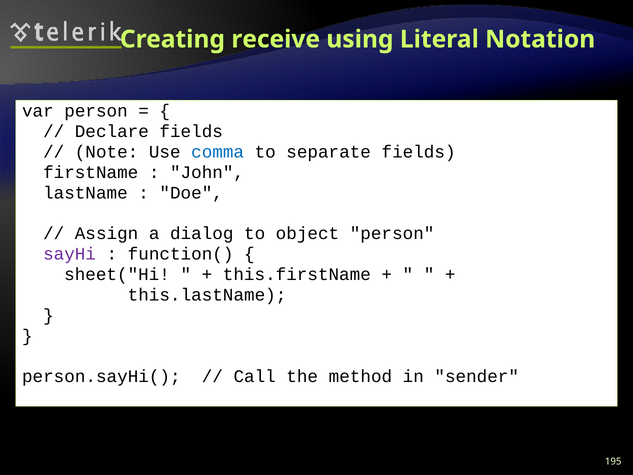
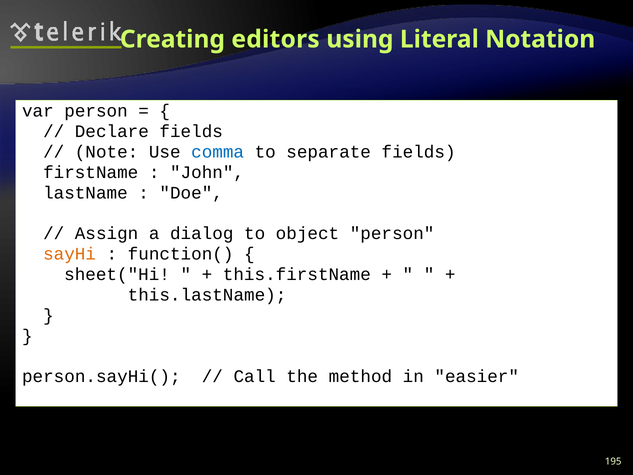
receive: receive -> editors
sayHi colour: purple -> orange
sender: sender -> easier
